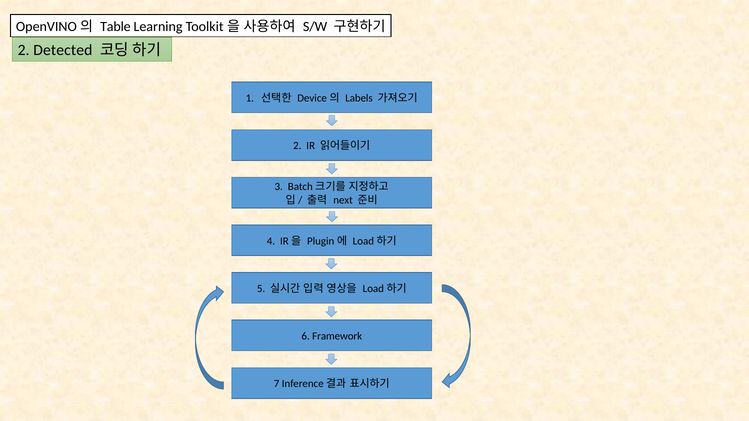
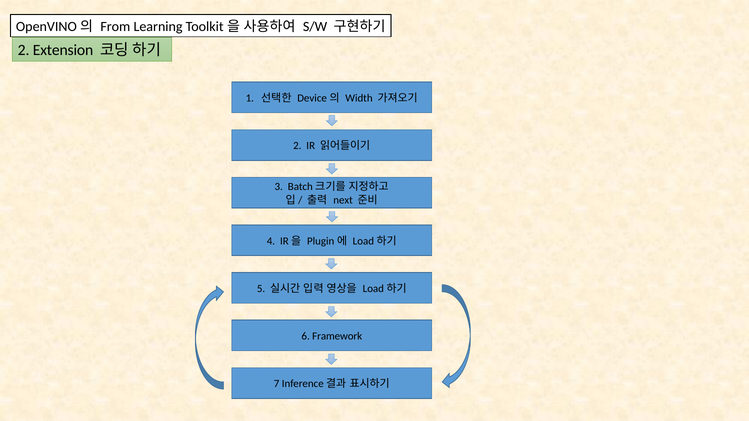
Table: Table -> From
Detected: Detected -> Extension
Labels: Labels -> Width
